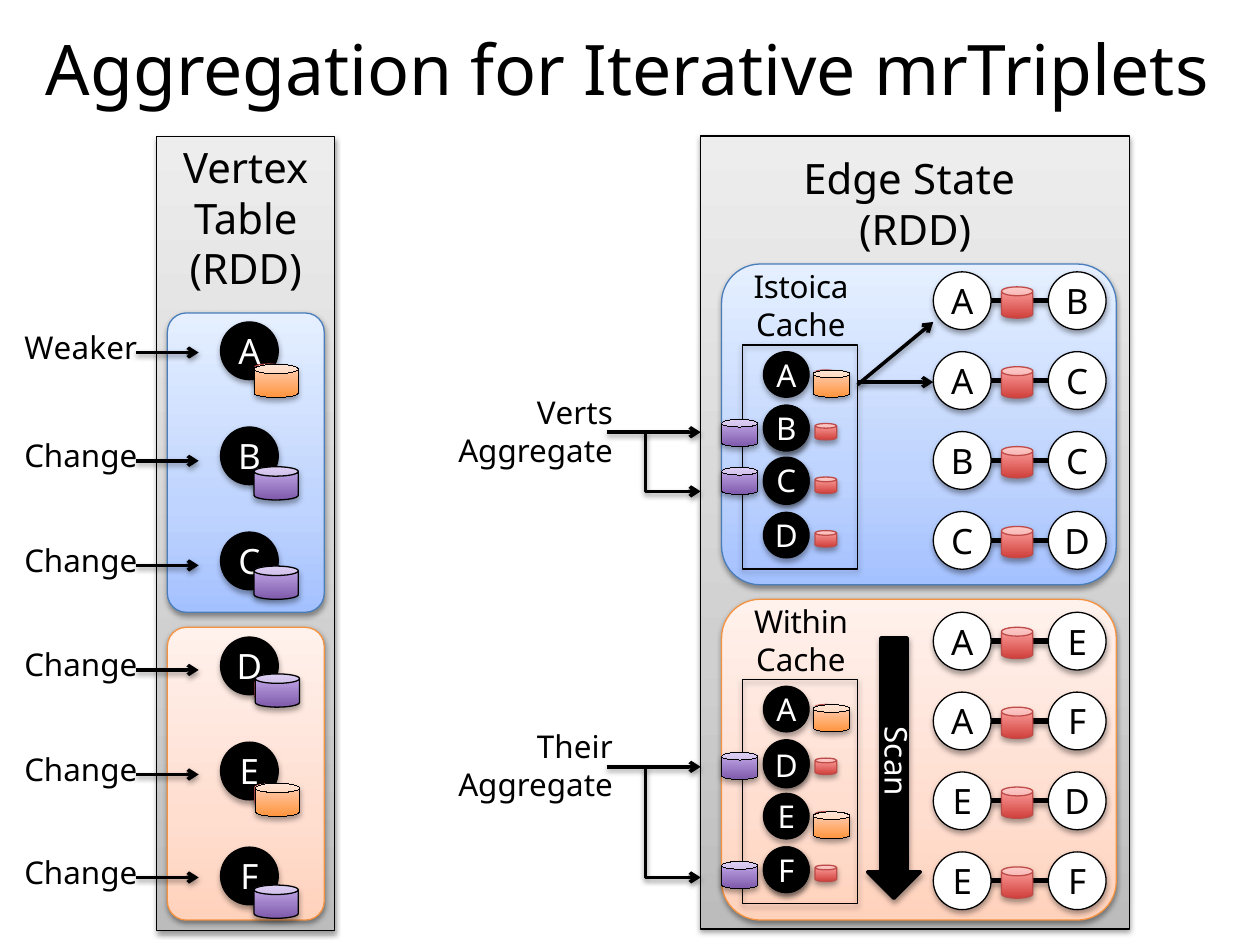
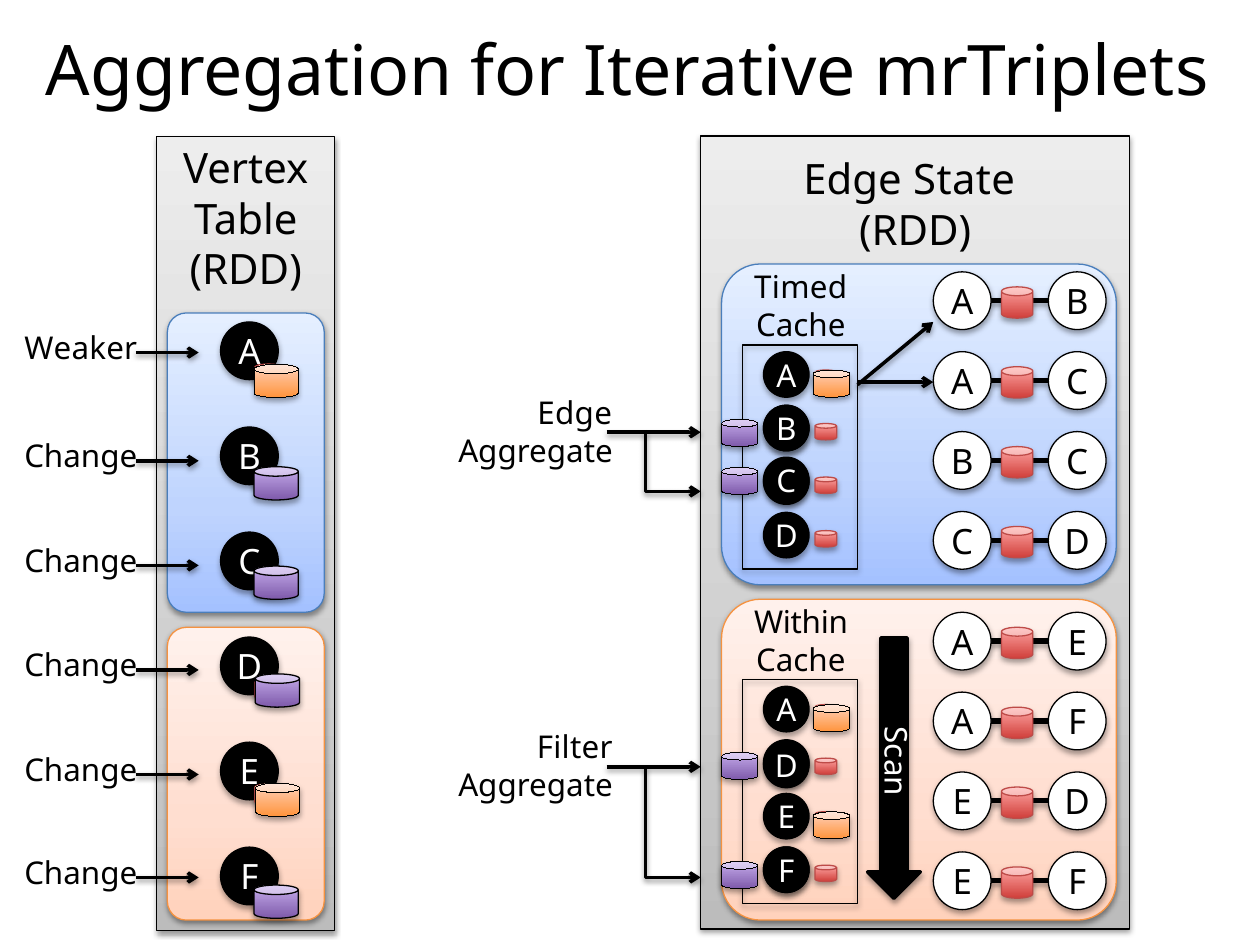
Istoica: Istoica -> Timed
Verts at (575, 414): Verts -> Edge
Their: Their -> Filter
